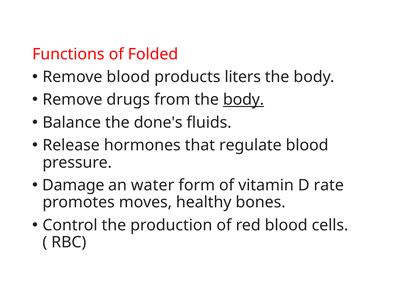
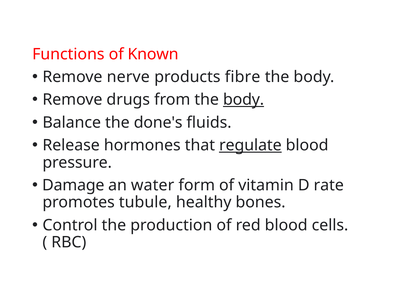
Folded: Folded -> Known
Remove blood: blood -> nerve
liters: liters -> fibre
regulate underline: none -> present
moves: moves -> tubule
